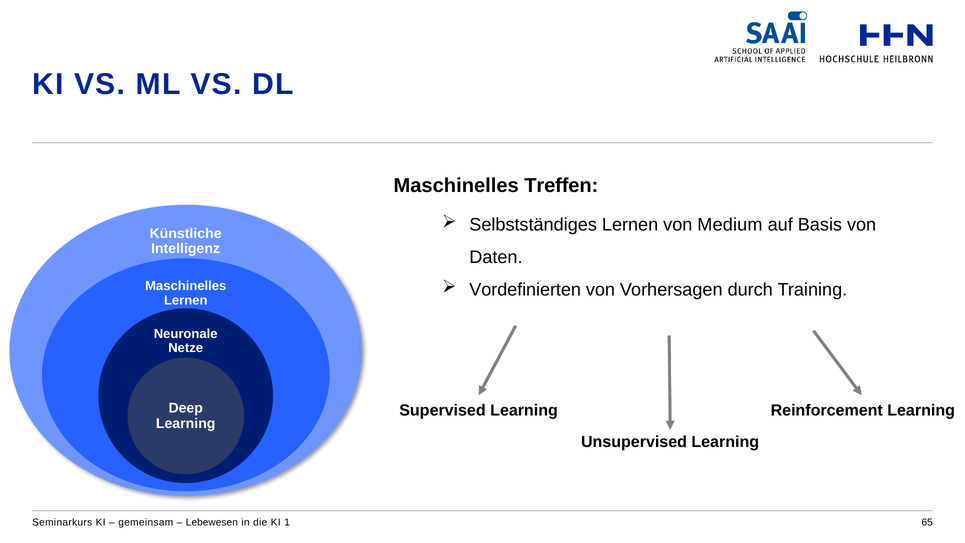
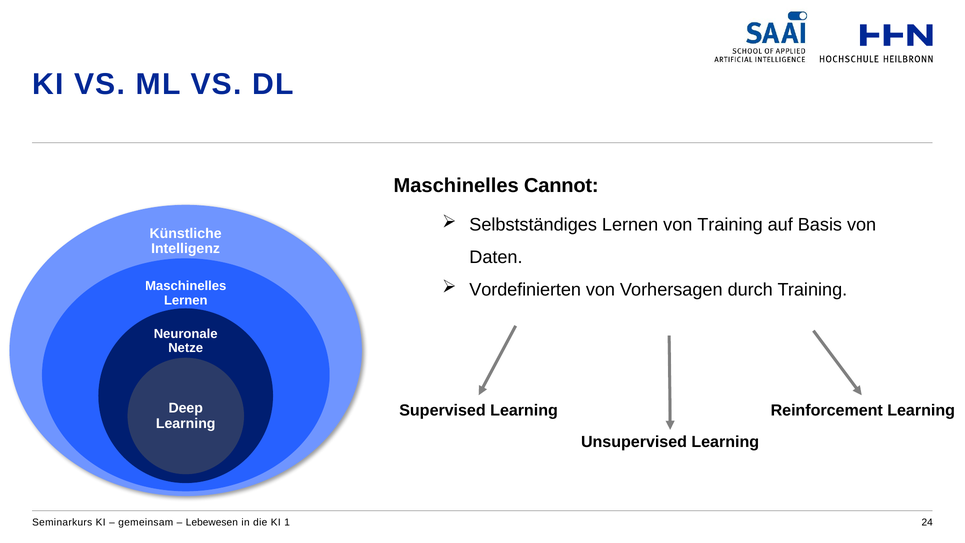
Treffen: Treffen -> Cannot
von Medium: Medium -> Training
65: 65 -> 24
